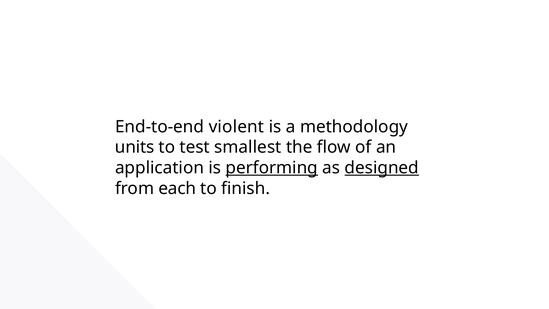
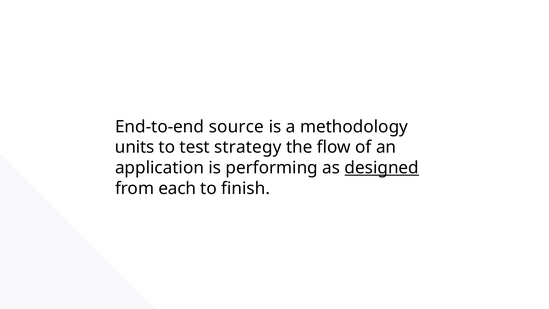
violent: violent -> source
smallest: smallest -> strategy
performing underline: present -> none
